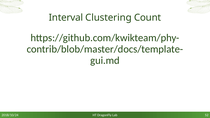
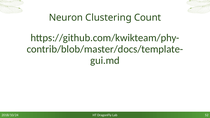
Interval: Interval -> Neuron
